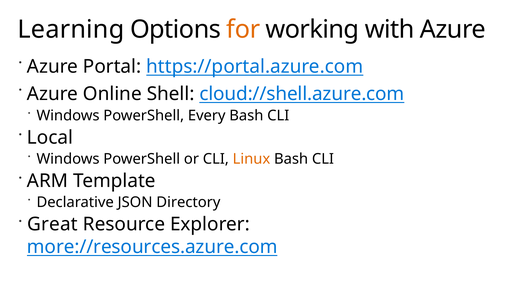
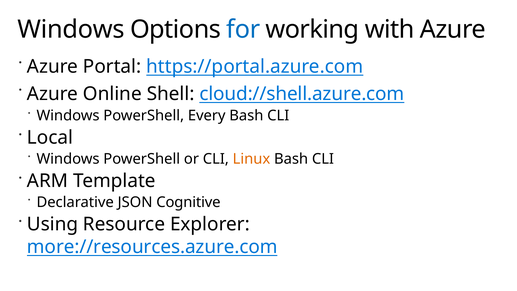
Learning at (71, 30): Learning -> Windows
for colour: orange -> blue
Directory: Directory -> Cognitive
Great: Great -> Using
